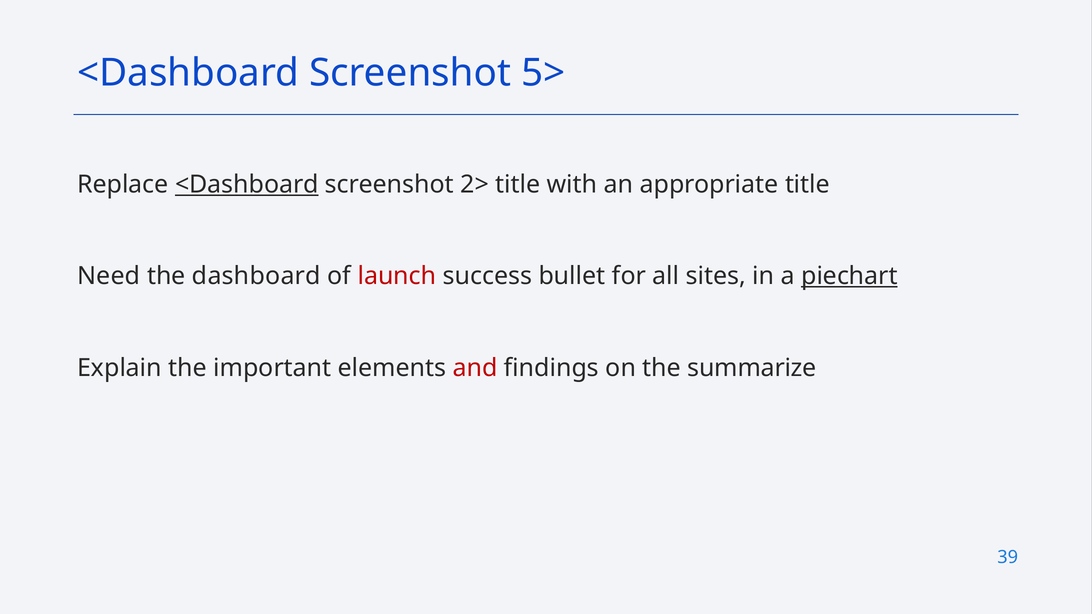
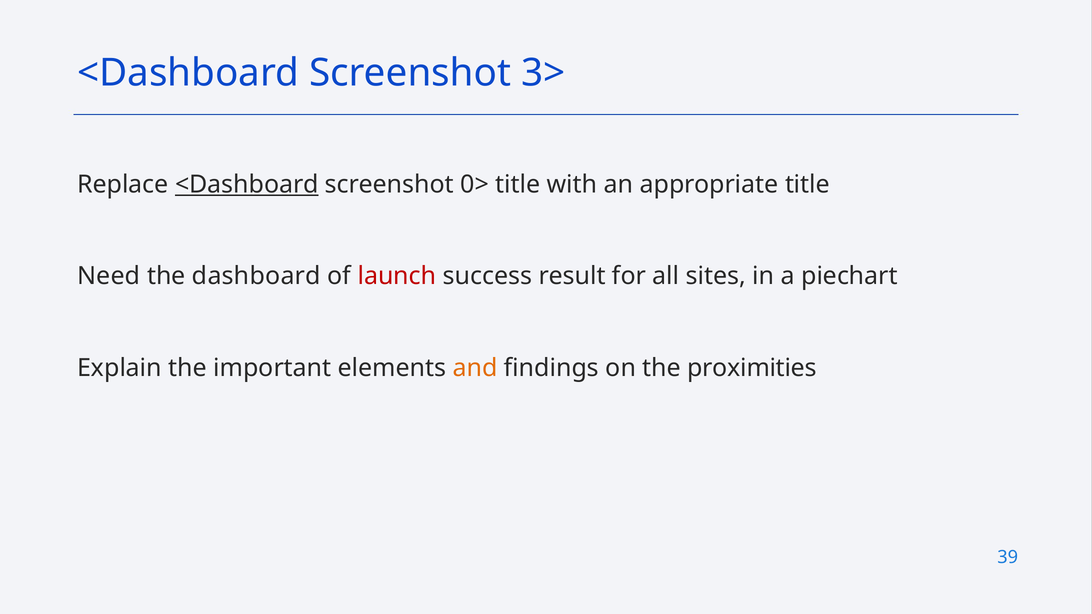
5>: 5> -> 3>
2>: 2> -> 0>
bullet: bullet -> result
piechart underline: present -> none
and colour: red -> orange
summarize: summarize -> proximities
